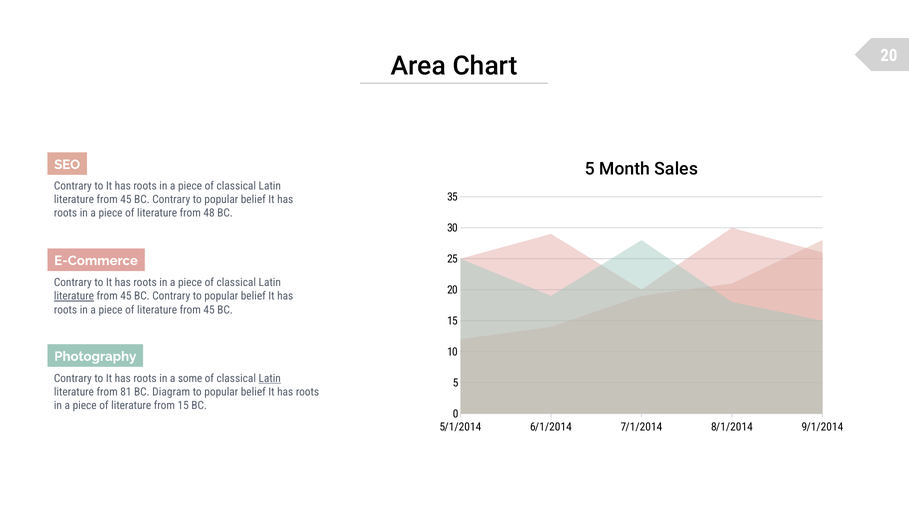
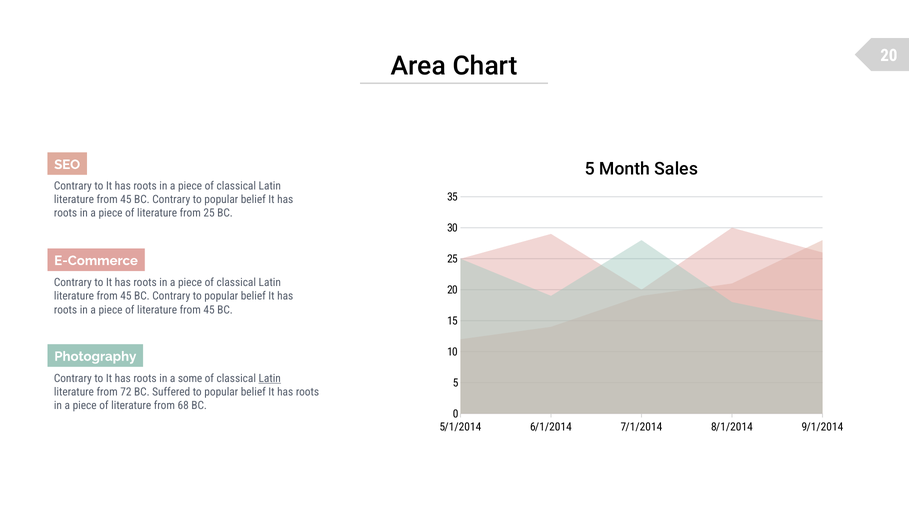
from 48: 48 -> 25
literature at (74, 296) underline: present -> none
81: 81 -> 72
Diagram: Diagram -> Suffered
from 15: 15 -> 68
